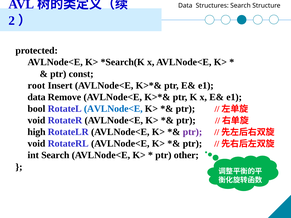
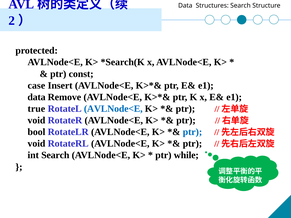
root: root -> case
bool: bool -> true
high: high -> bool
ptr at (192, 132) colour: purple -> blue
other: other -> while
